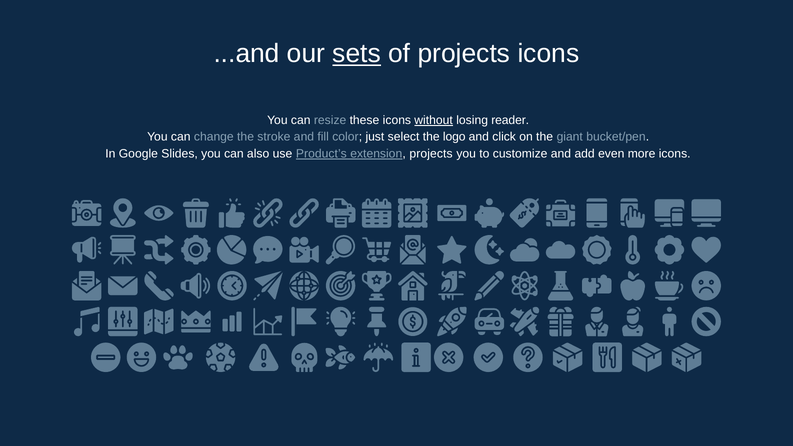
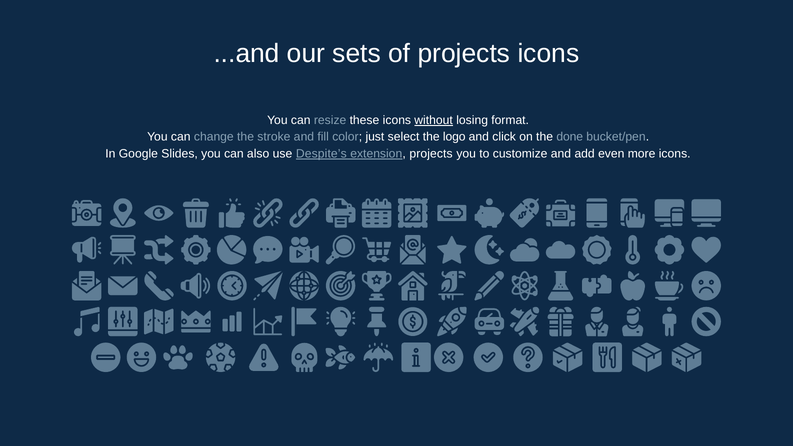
sets underline: present -> none
reader: reader -> format
giant: giant -> done
Product’s: Product’s -> Despite’s
